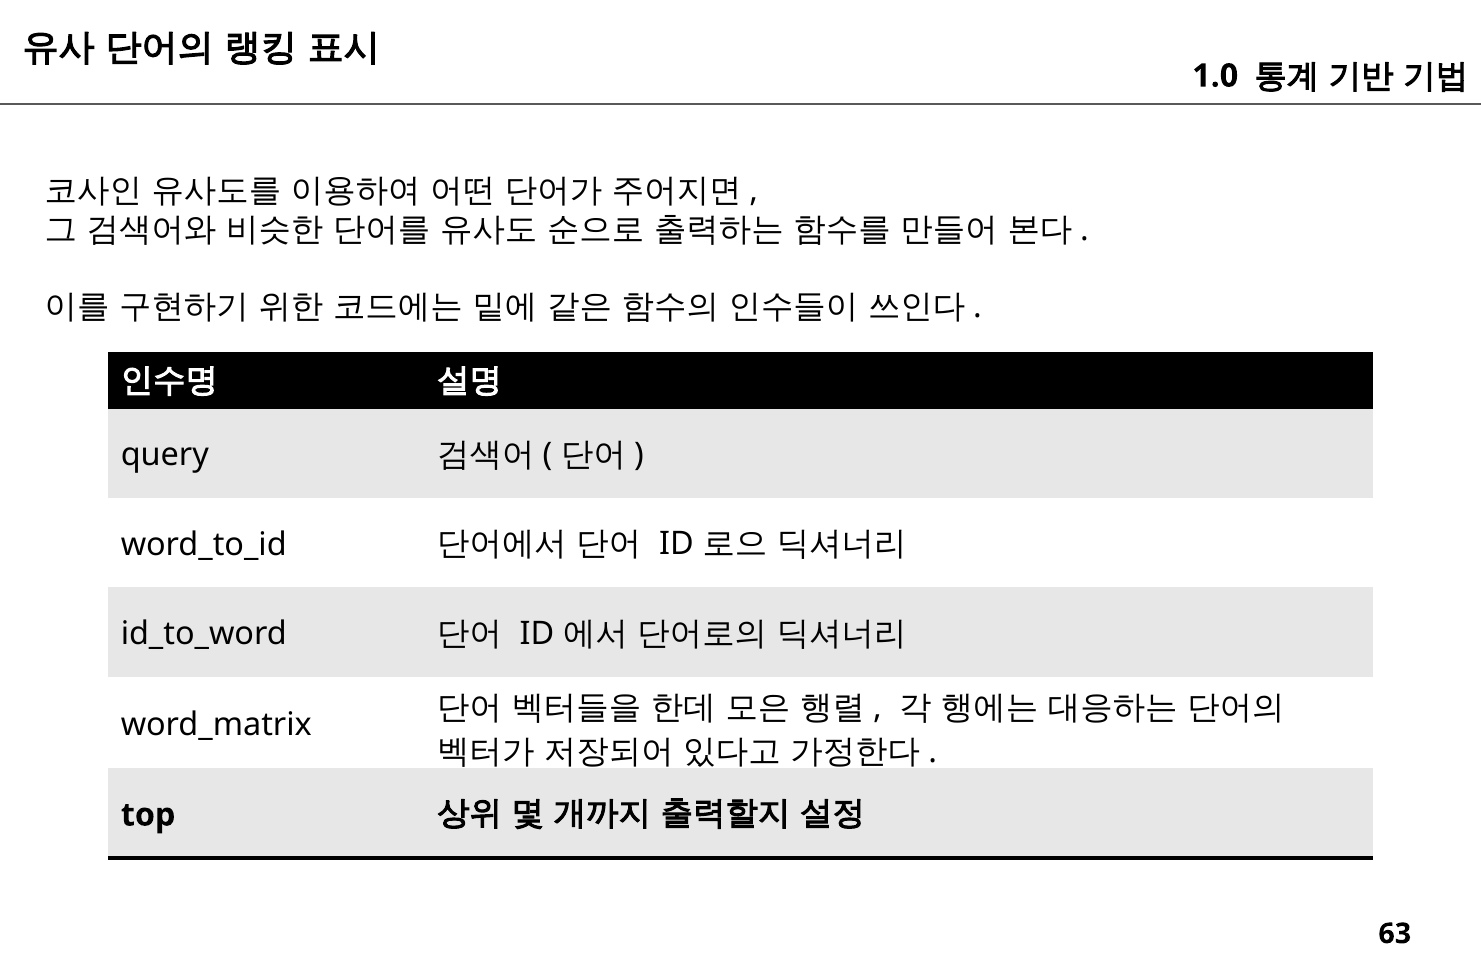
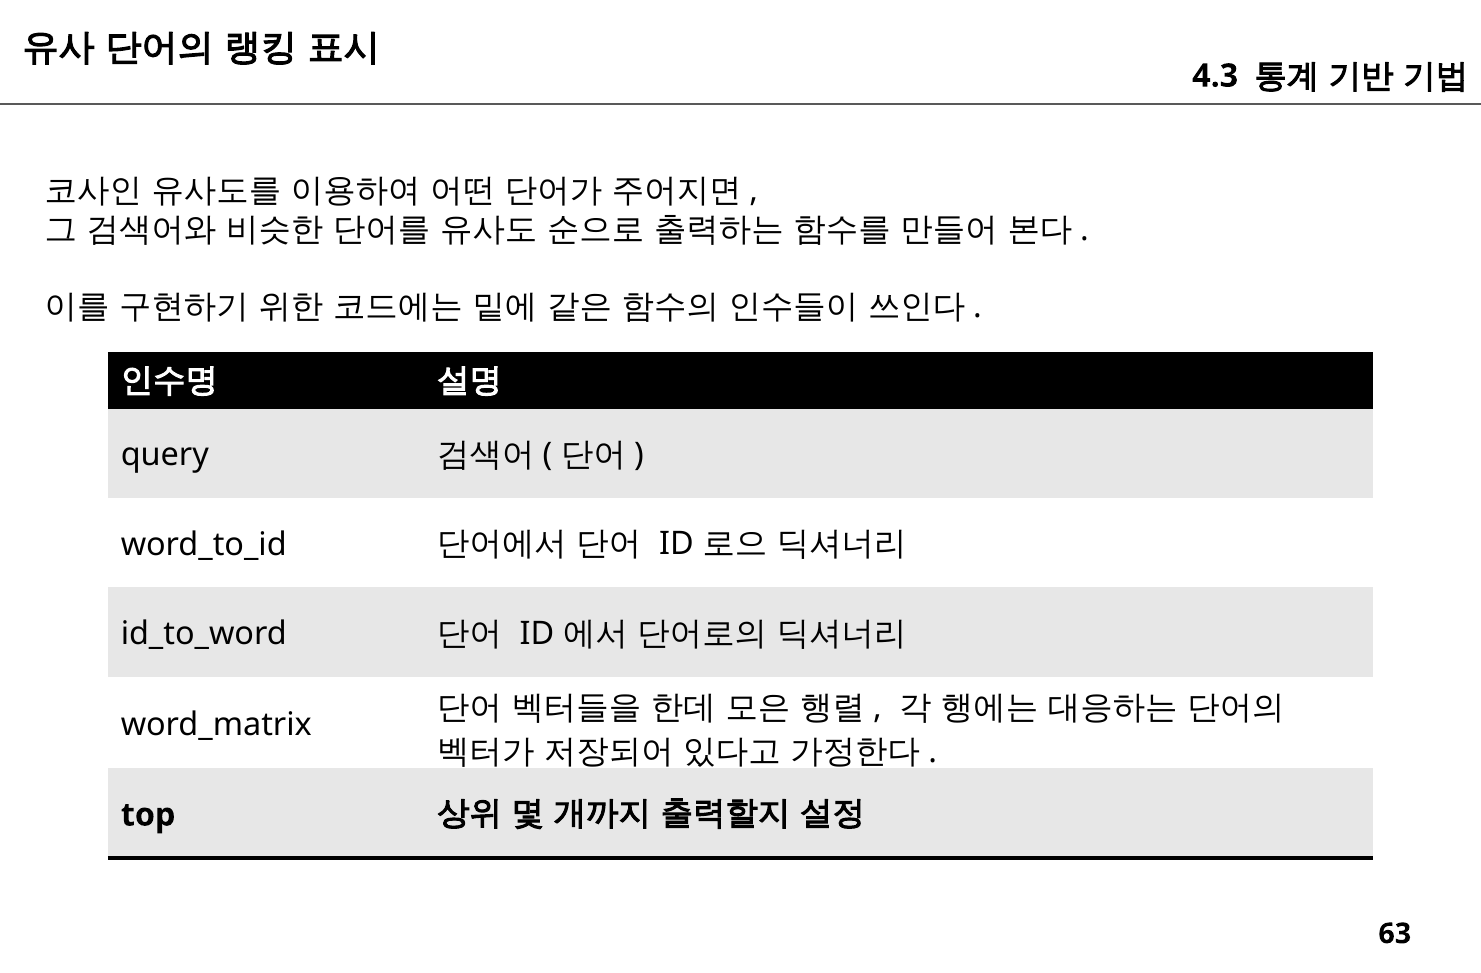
1.0: 1.0 -> 4.3
